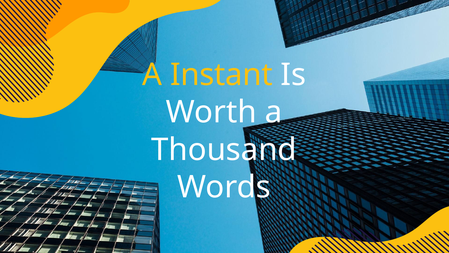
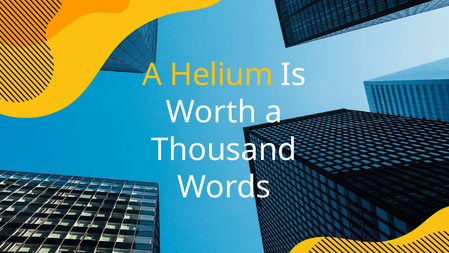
Instant: Instant -> Helium
